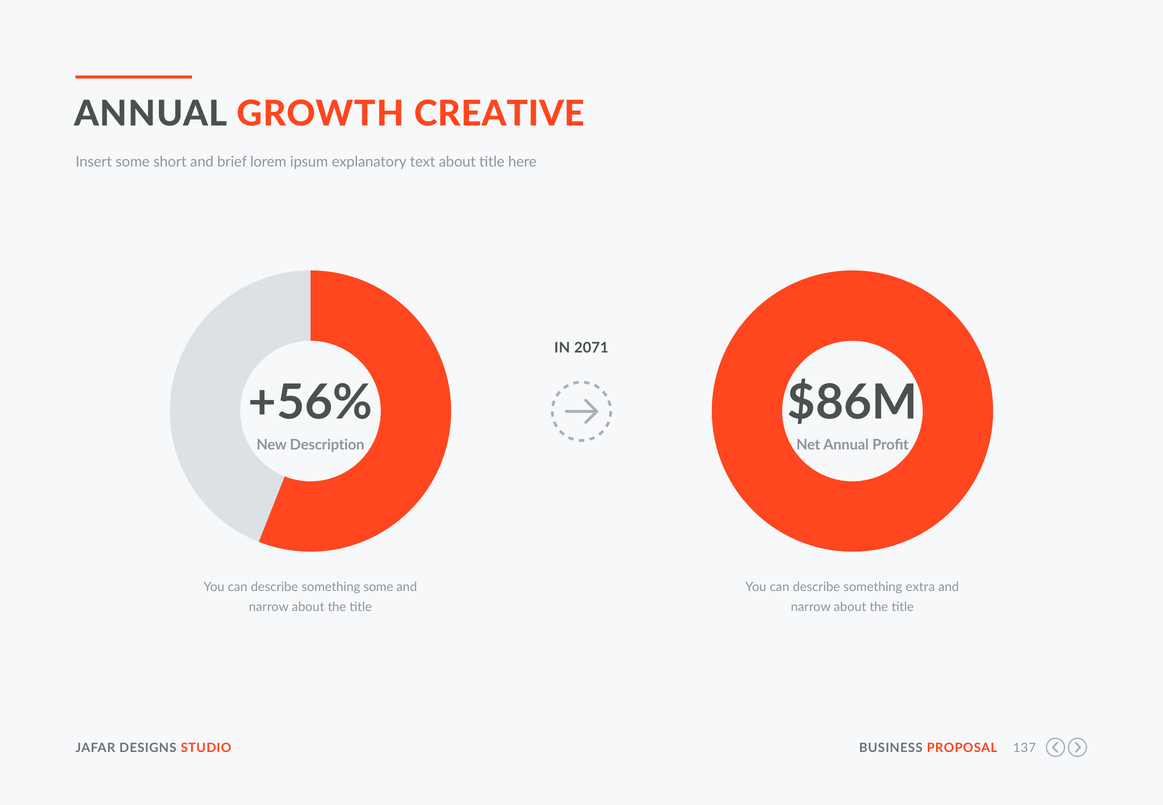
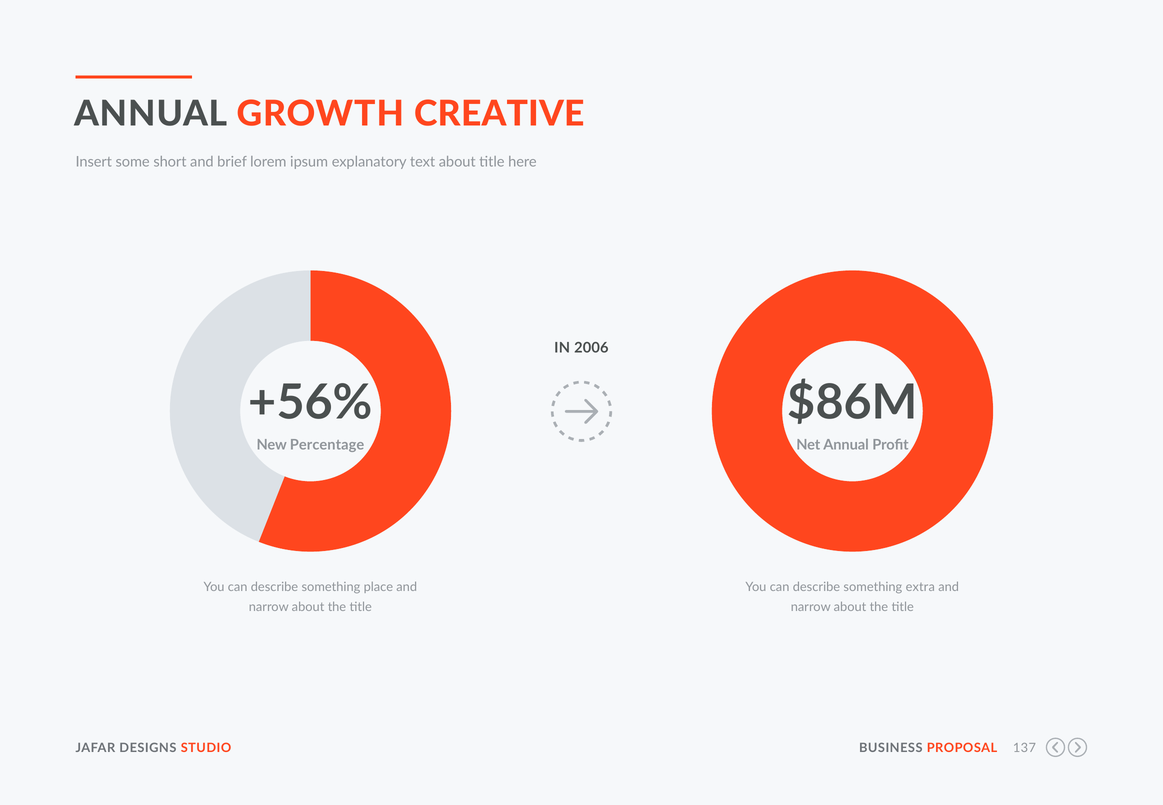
2071: 2071 -> 2006
Description: Description -> Percentage
something some: some -> place
